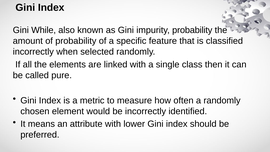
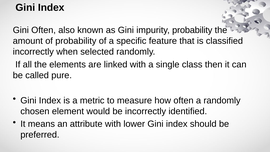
Gini While: While -> Often
